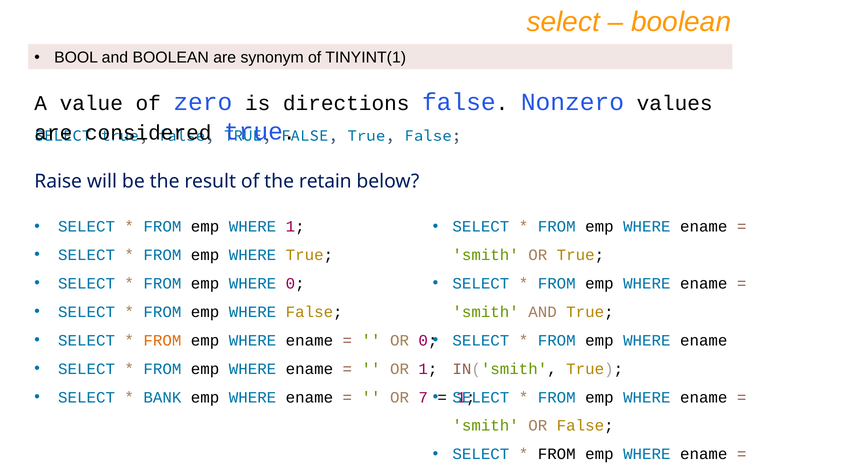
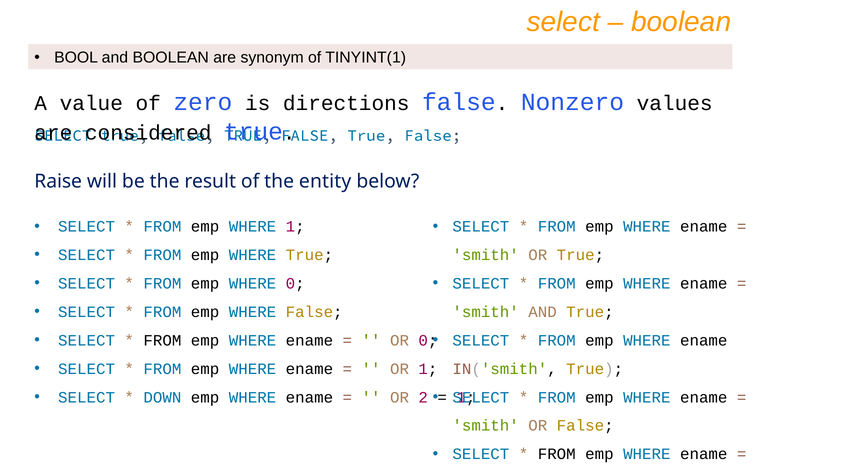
retain: retain -> entity
FROM at (162, 341) colour: orange -> black
BANK: BANK -> DOWN
7: 7 -> 2
